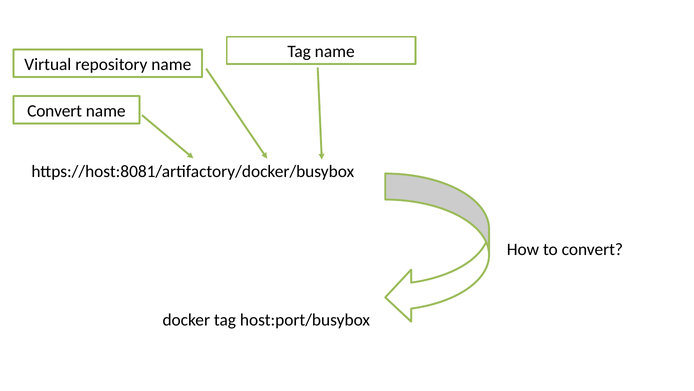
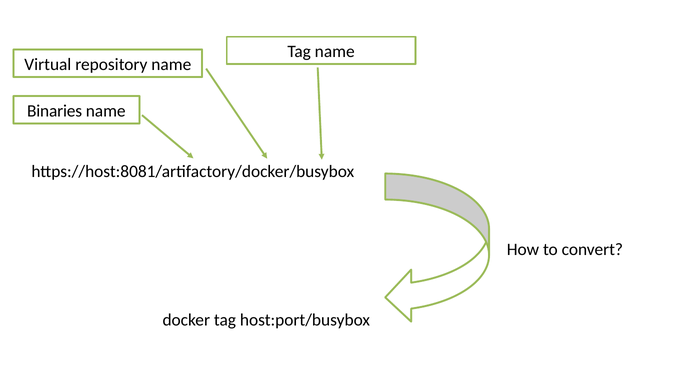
Convert at (55, 111): Convert -> Binaries
